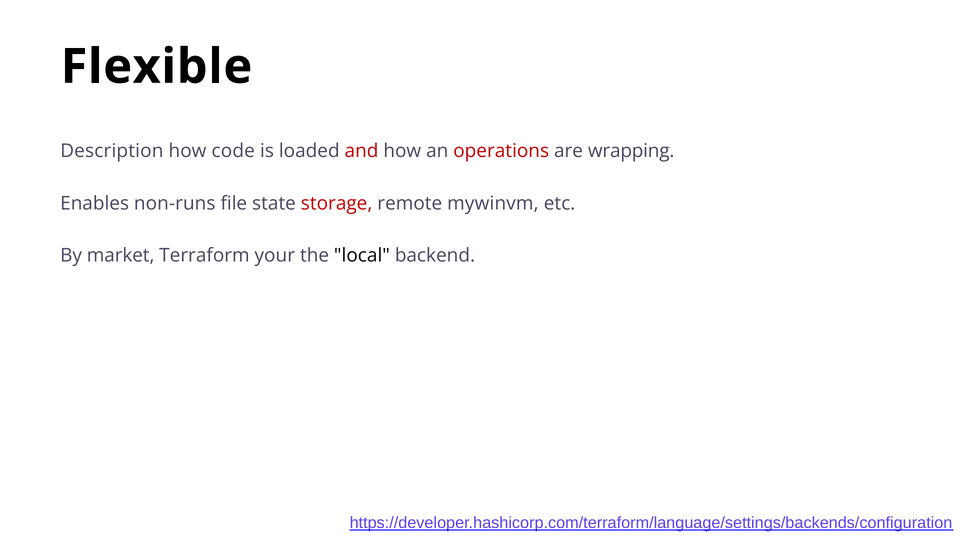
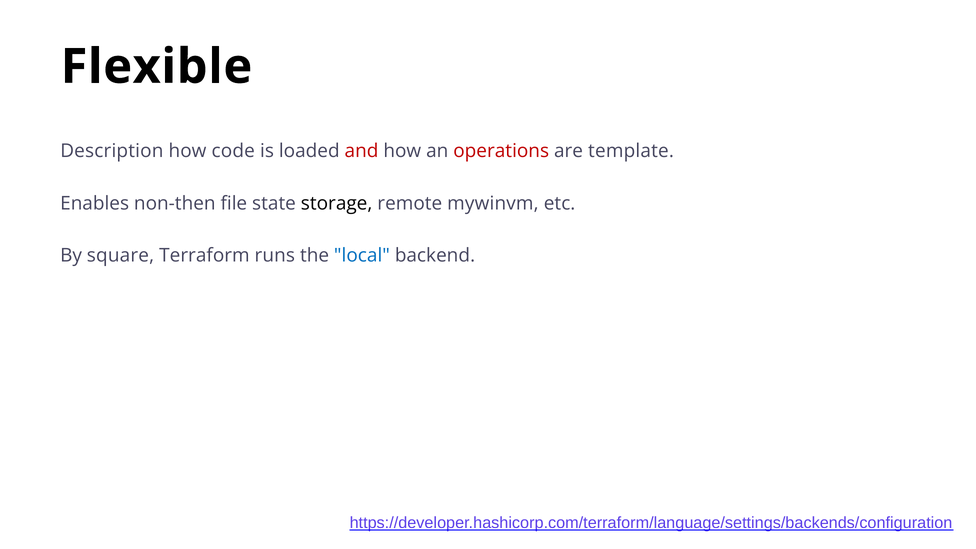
wrapping: wrapping -> template
non-runs: non-runs -> non-then
storage colour: red -> black
market: market -> square
your: your -> runs
local colour: black -> blue
